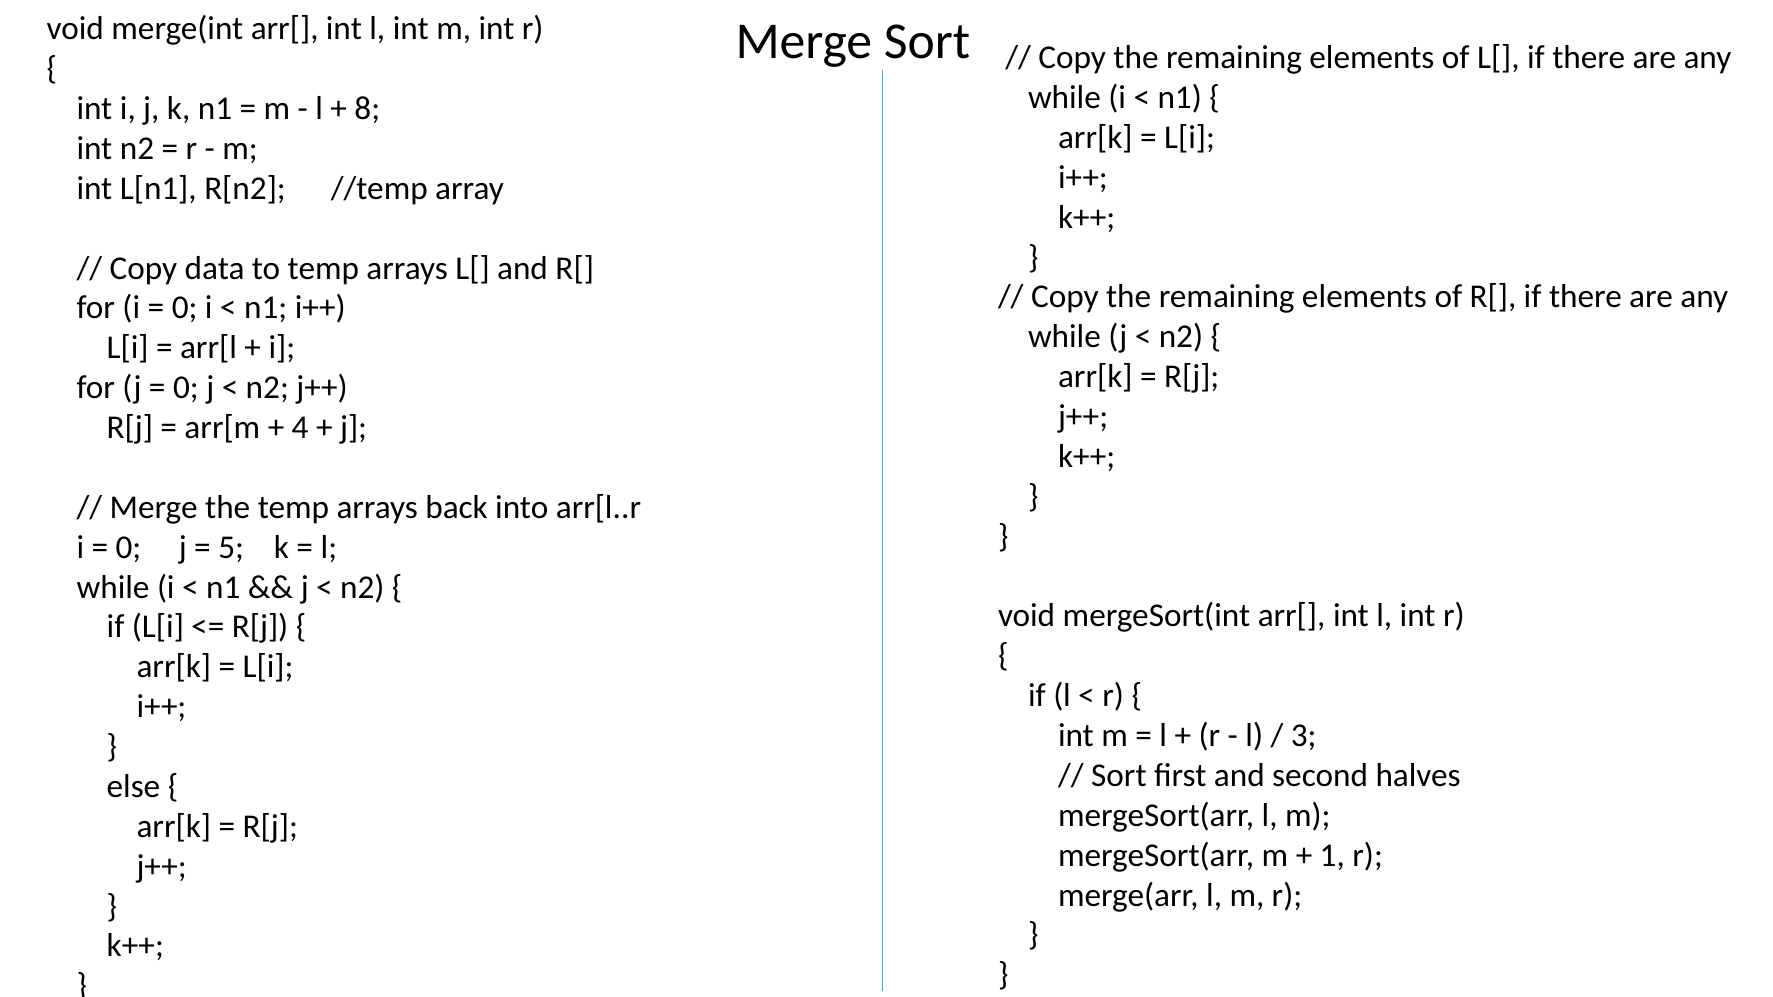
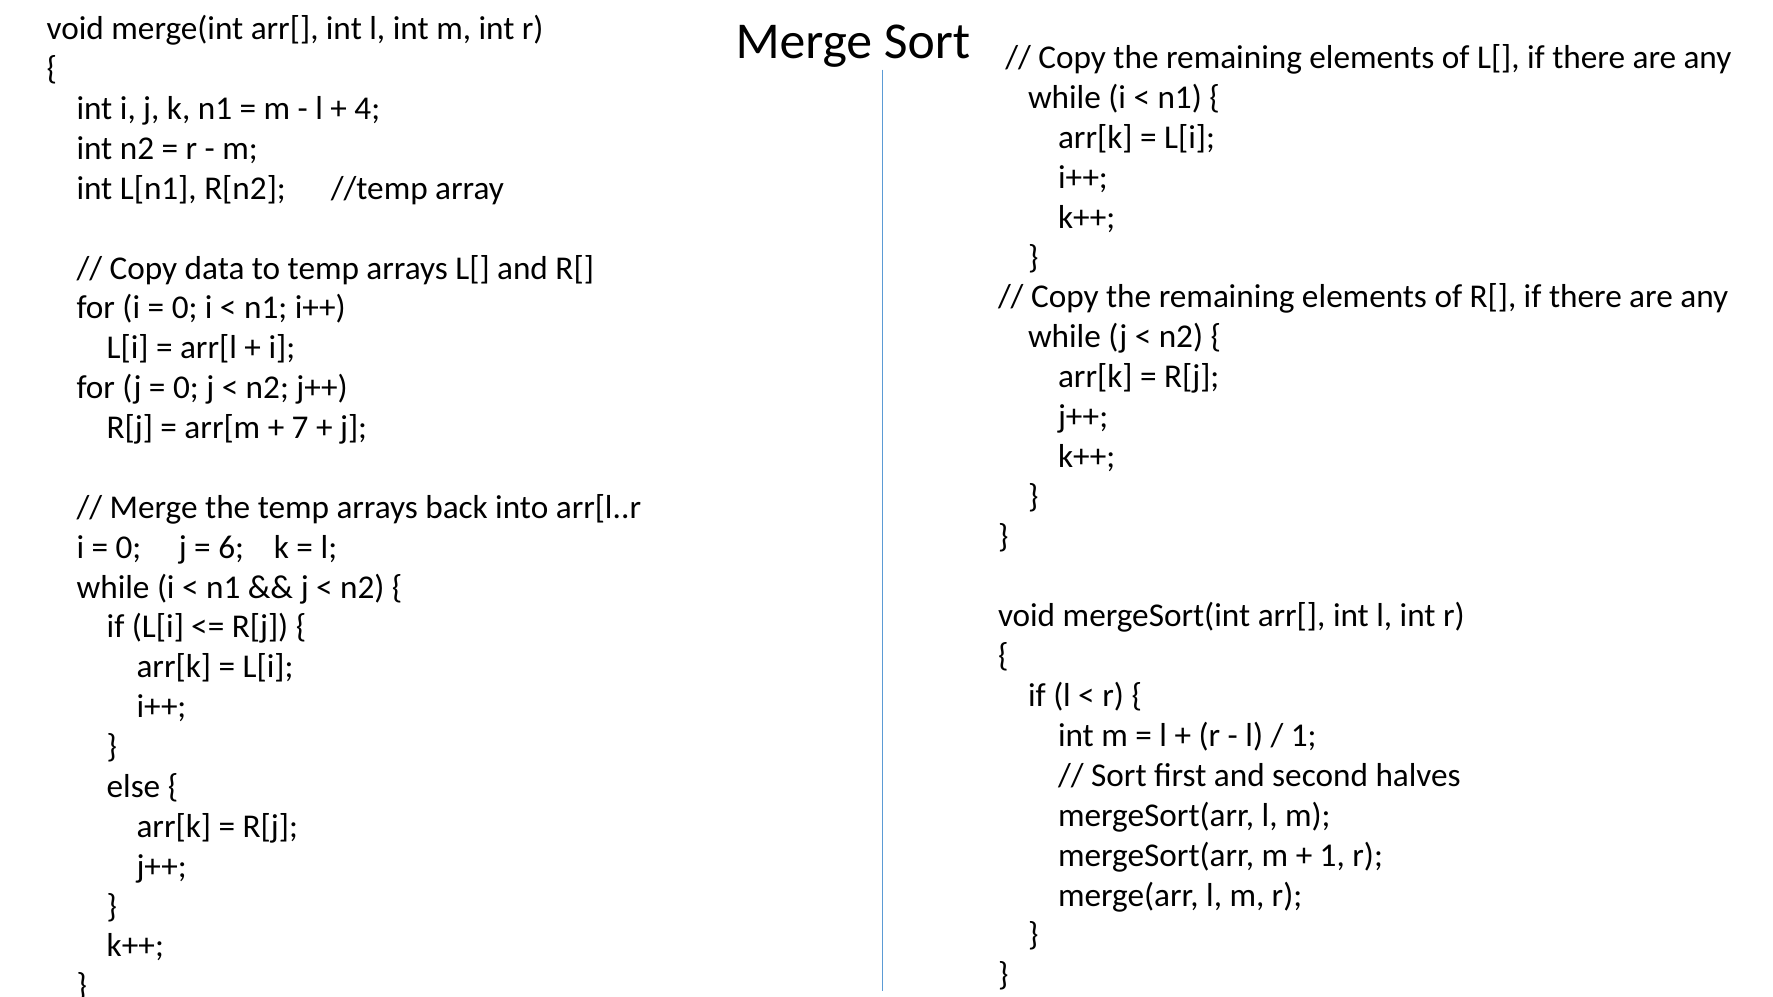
8: 8 -> 4
4: 4 -> 7
5: 5 -> 6
3 at (1304, 736): 3 -> 1
